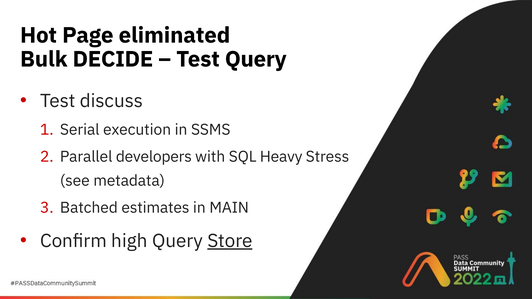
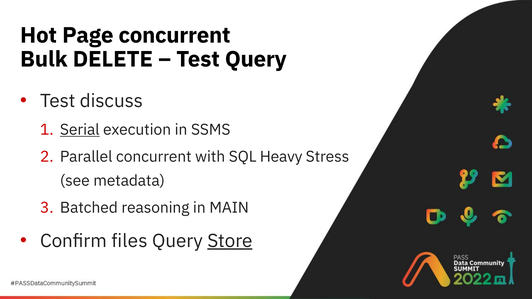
Page eliminated: eliminated -> concurrent
DECIDE: DECIDE -> DELETE
Serial underline: none -> present
Parallel developers: developers -> concurrent
estimates: estimates -> reasoning
high: high -> files
